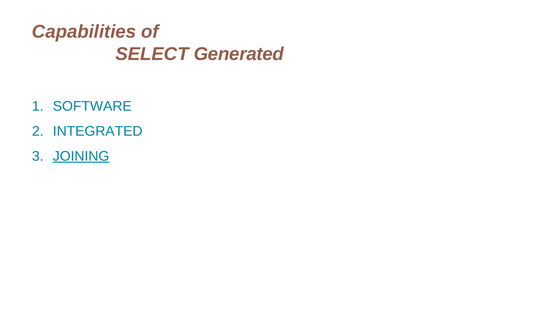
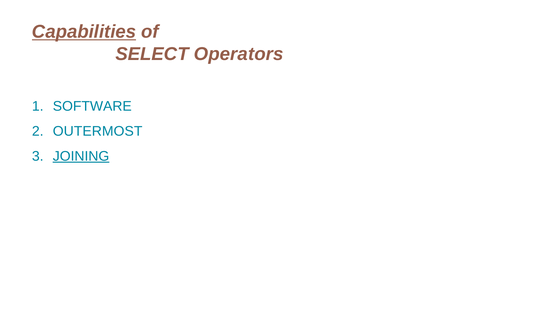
Capabilities underline: none -> present
Generated: Generated -> Operators
INTEGRATED: INTEGRATED -> OUTERMOST
